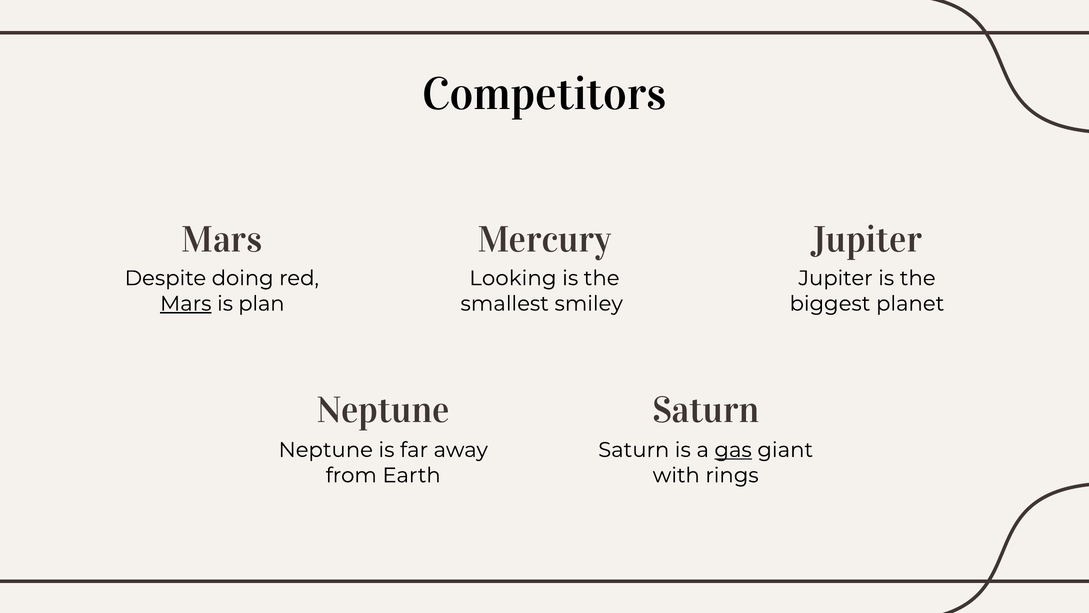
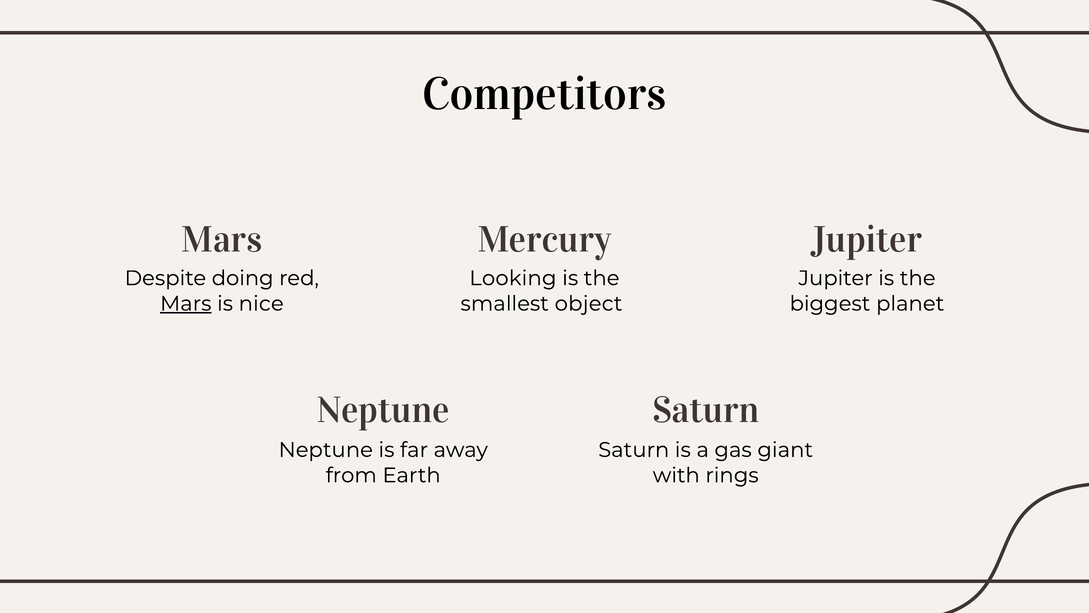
plan: plan -> nice
smiley: smiley -> object
gas underline: present -> none
